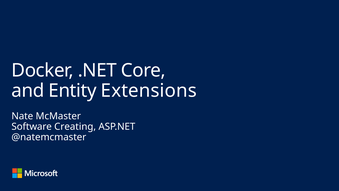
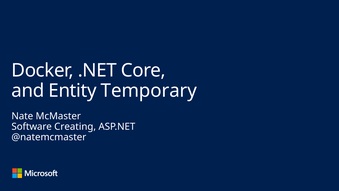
Extensions: Extensions -> Temporary
